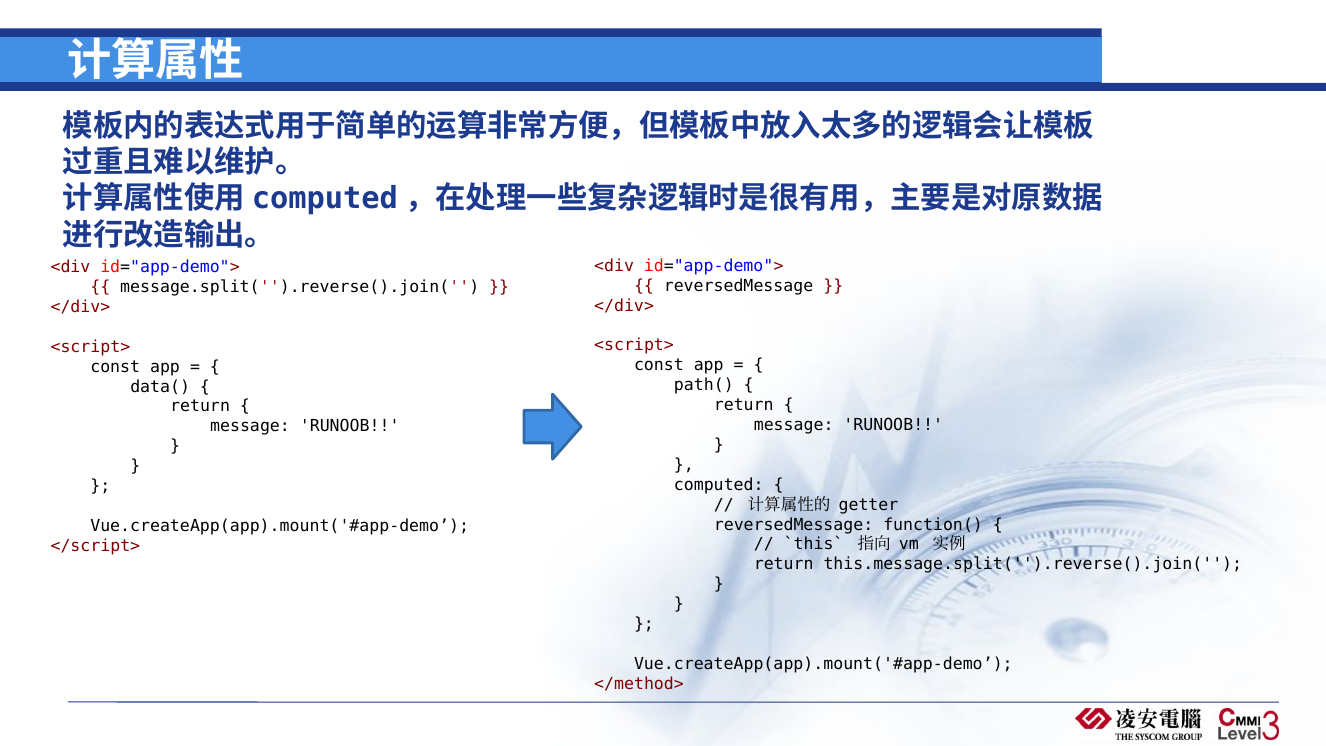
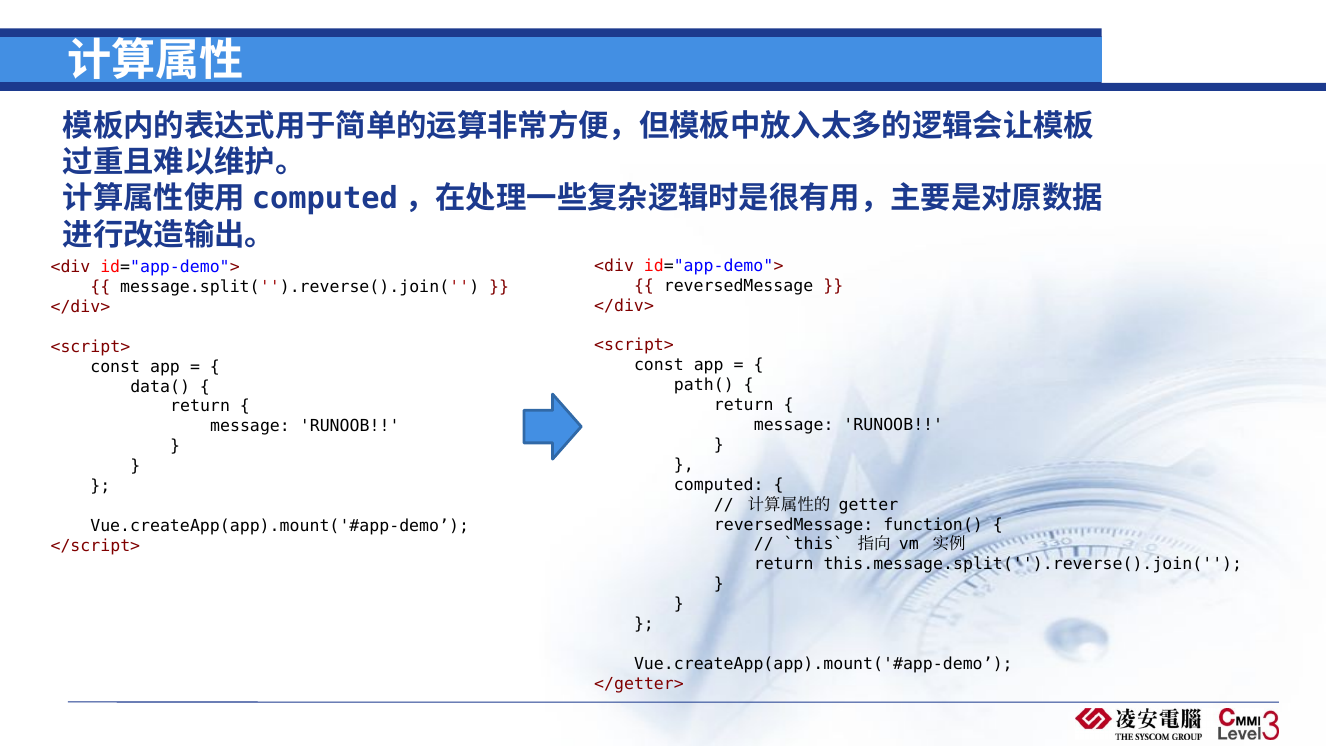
</method>: </method> -> </getter>
